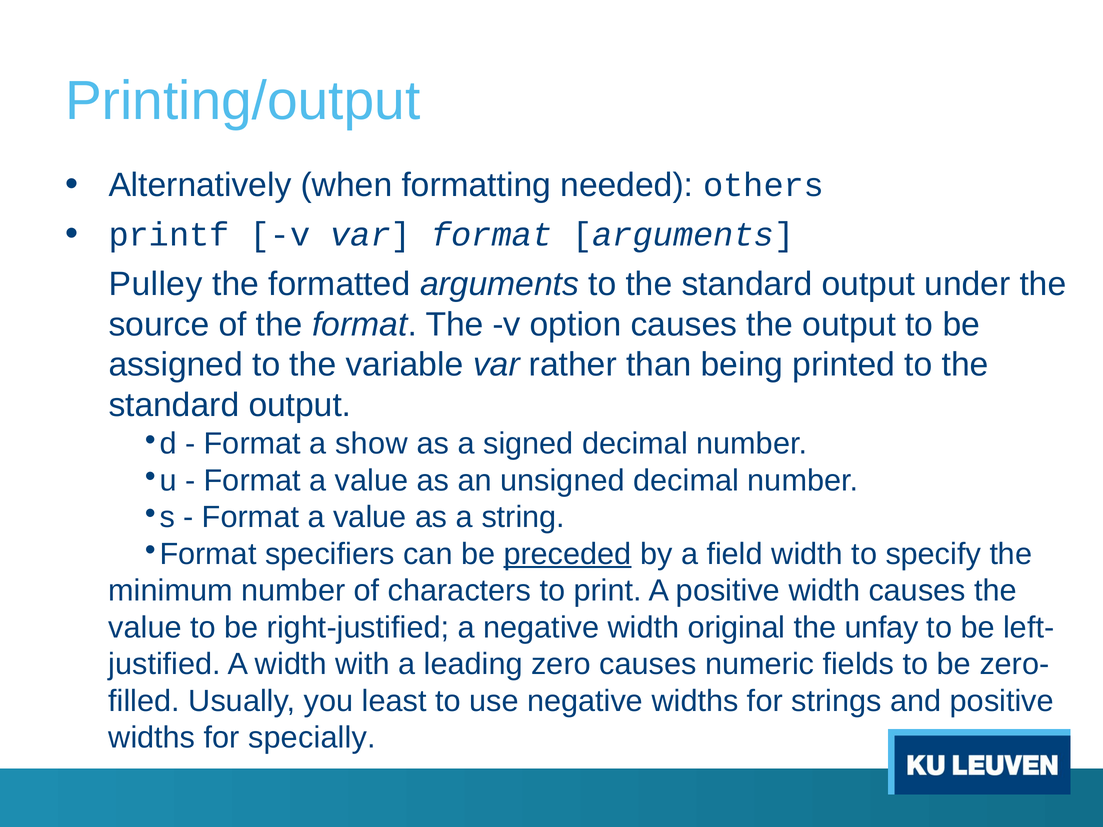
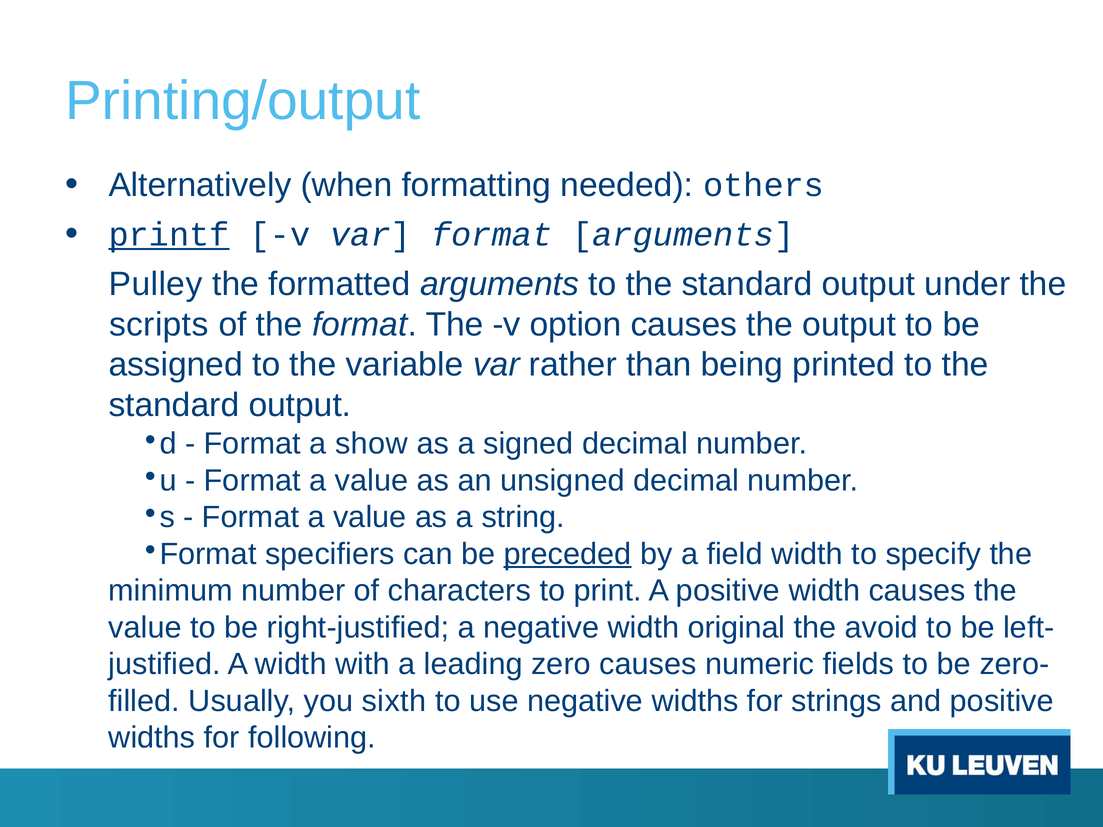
printf underline: none -> present
source: source -> scripts
unfay: unfay -> avoid
least: least -> sixth
specially: specially -> following
